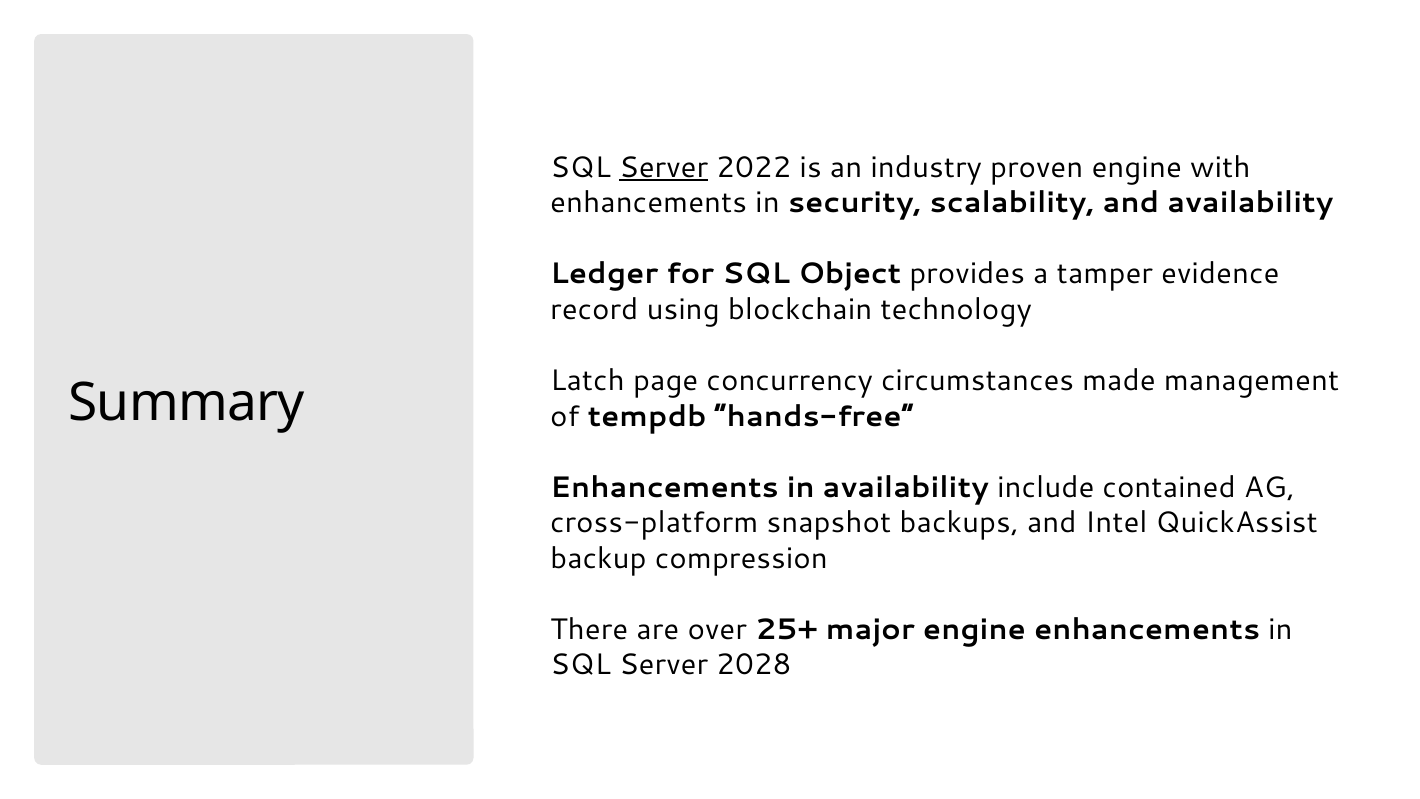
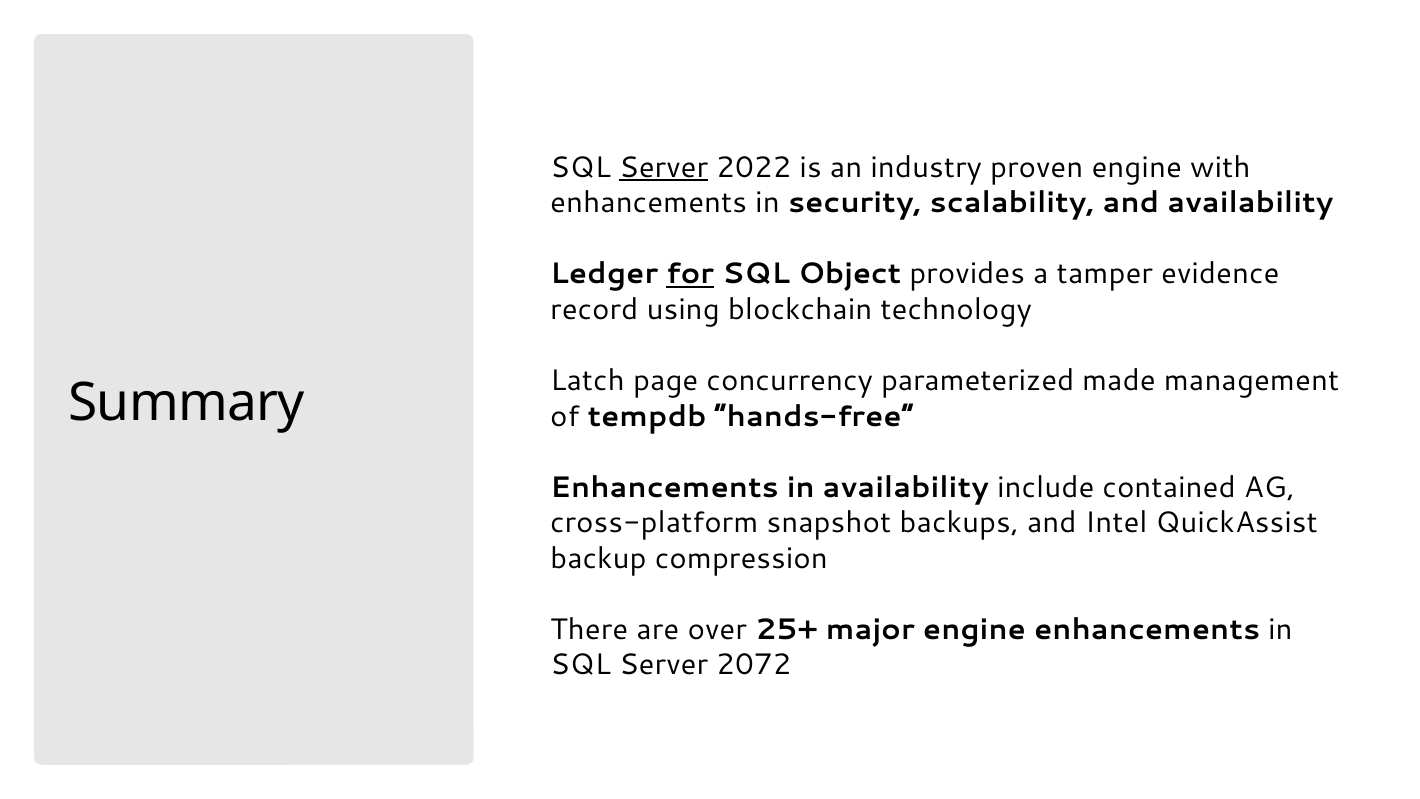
for underline: none -> present
circumstances: circumstances -> parameterized
2028: 2028 -> 2072
